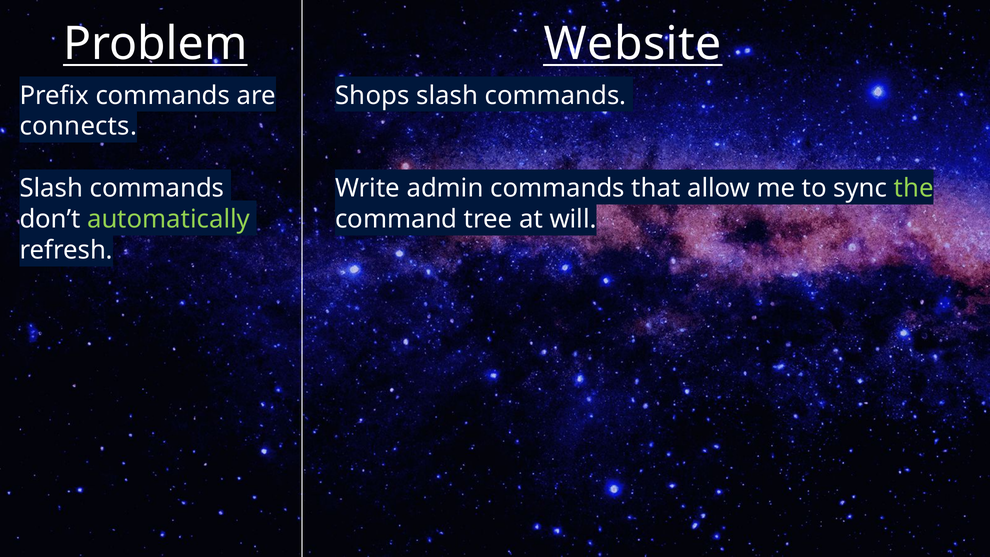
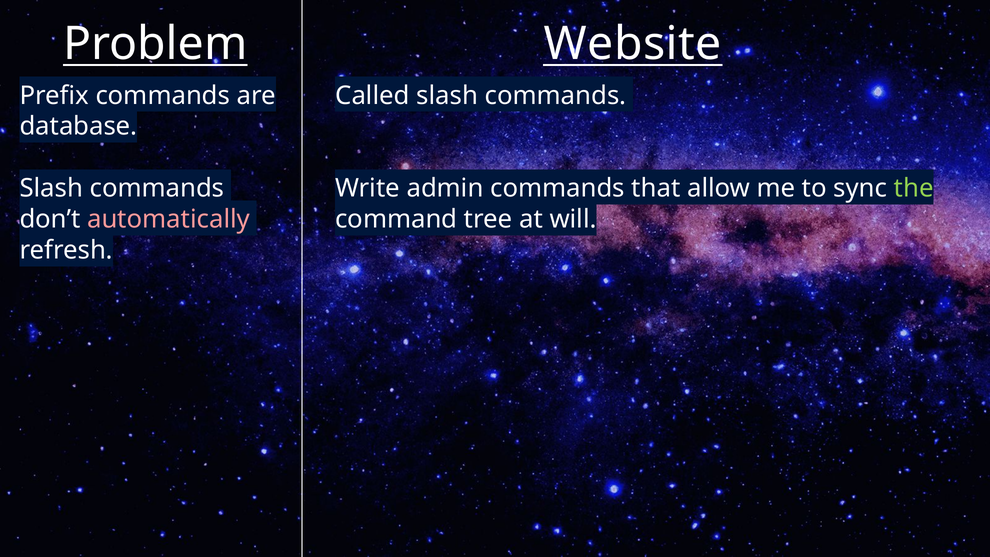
Shops: Shops -> Called
connects: connects -> database
automatically colour: light green -> pink
